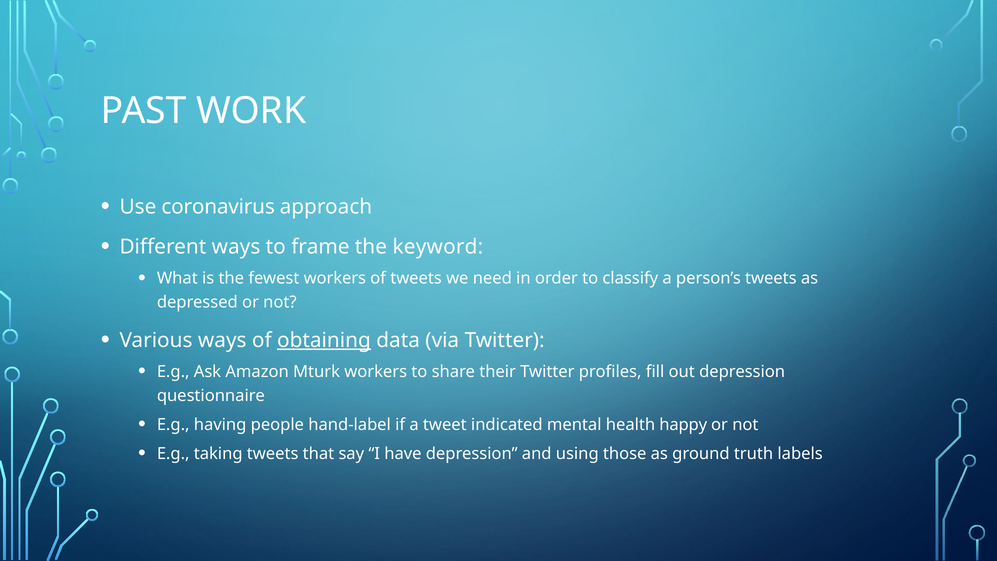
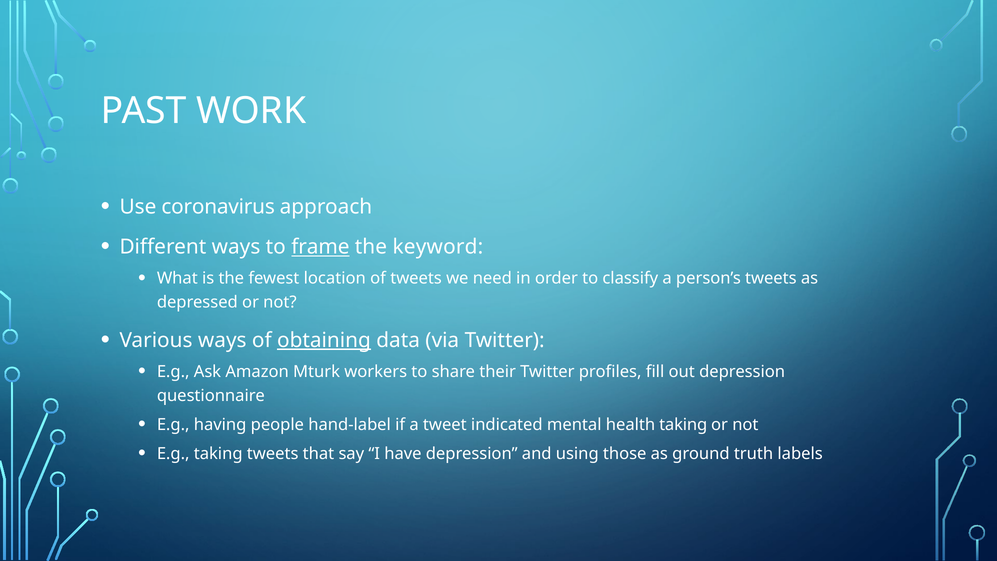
frame underline: none -> present
fewest workers: workers -> location
health happy: happy -> taking
